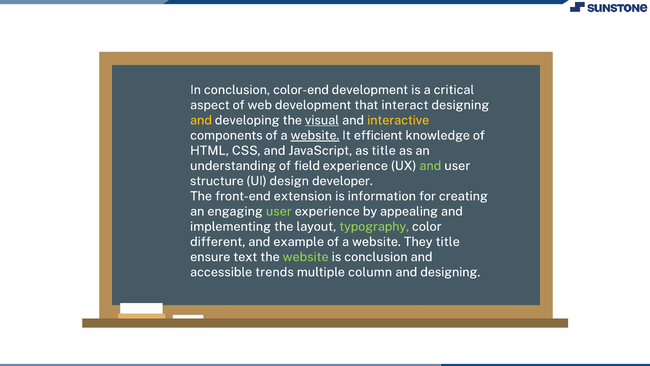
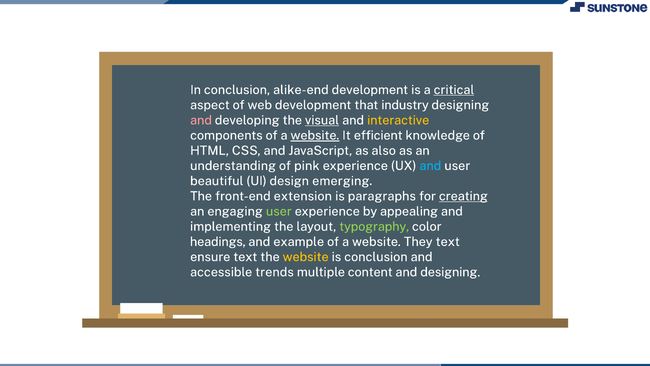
color-end: color-end -> alike-end
critical underline: none -> present
interact: interact -> industry
and at (201, 120) colour: yellow -> pink
as title: title -> also
field: field -> pink
and at (430, 166) colour: light green -> light blue
structure: structure -> beautiful
developer: developer -> emerging
information: information -> paragraphs
creating underline: none -> present
different: different -> headings
They title: title -> text
website at (306, 257) colour: light green -> yellow
column: column -> content
